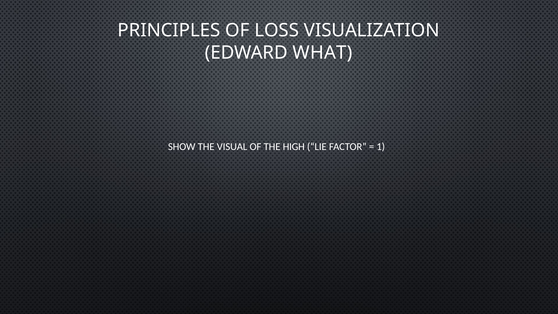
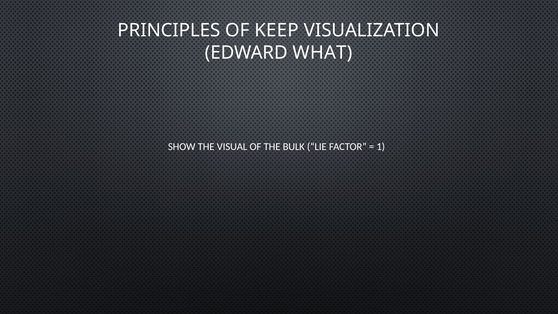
LOSS: LOSS -> KEEP
HIGH: HIGH -> BULK
